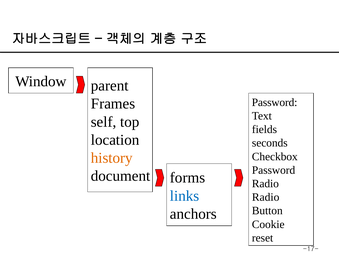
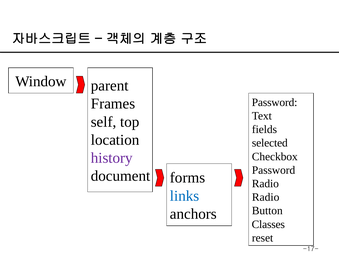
seconds: seconds -> selected
history colour: orange -> purple
Cookie: Cookie -> Classes
